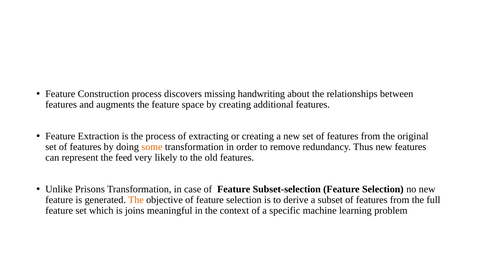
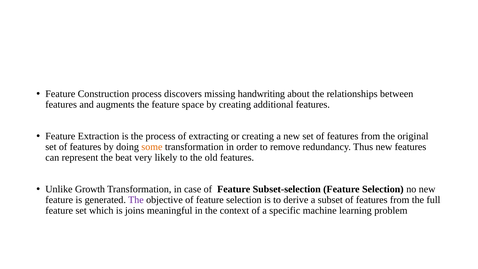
feed: feed -> beat
Prisons: Prisons -> Growth
The at (136, 200) colour: orange -> purple
